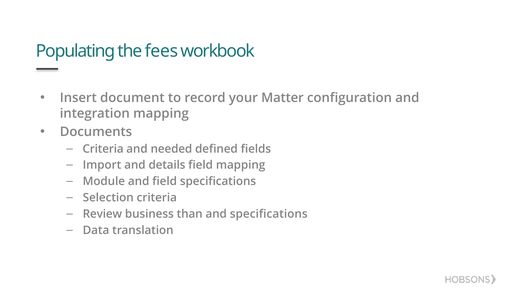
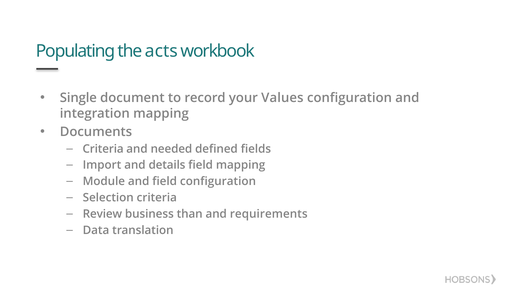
fees: fees -> acts
Insert: Insert -> Single
Matter: Matter -> Values
field specifications: specifications -> configuration
and specifications: specifications -> requirements
